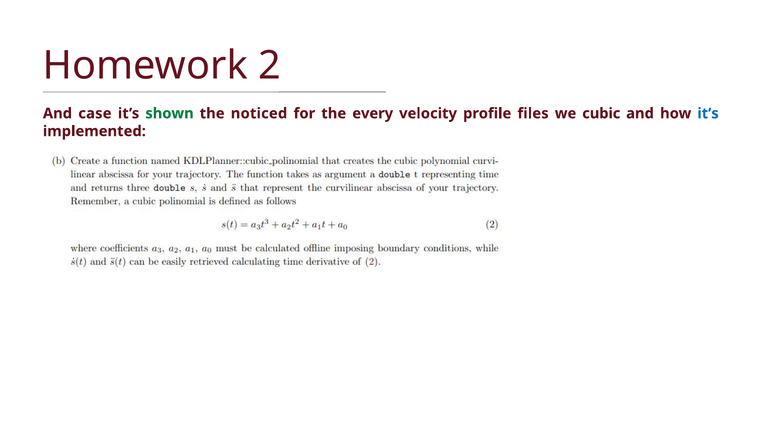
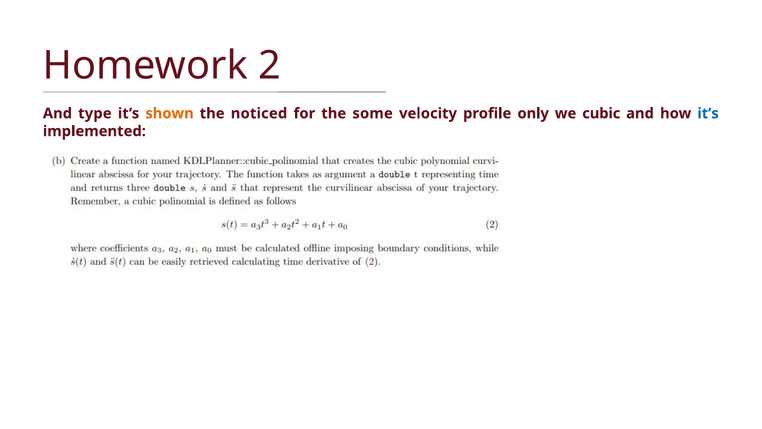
case: case -> type
shown colour: green -> orange
every: every -> some
files: files -> only
